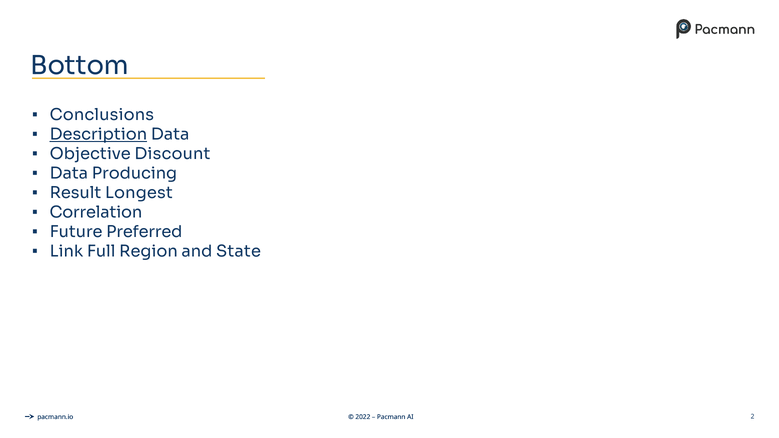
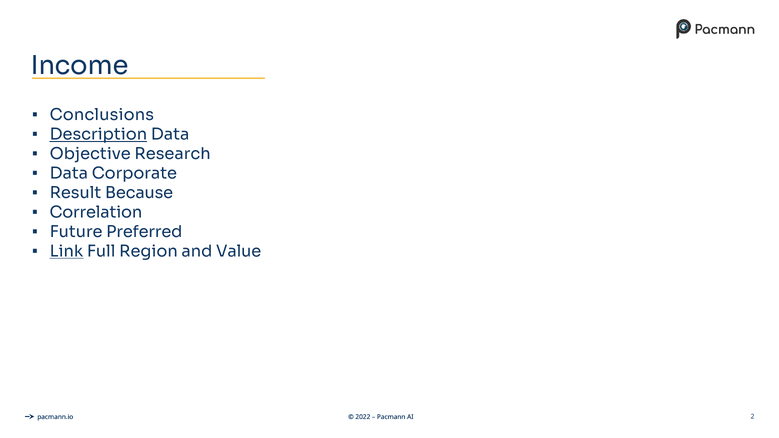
Bottom: Bottom -> Income
Discount: Discount -> Research
Producing: Producing -> Corporate
Longest: Longest -> Because
Link underline: none -> present
State: State -> Value
